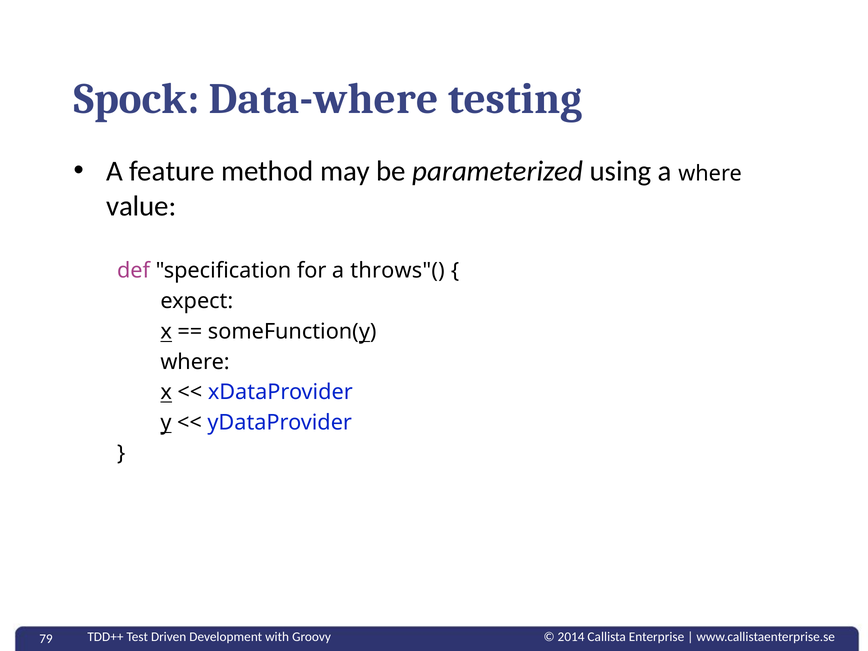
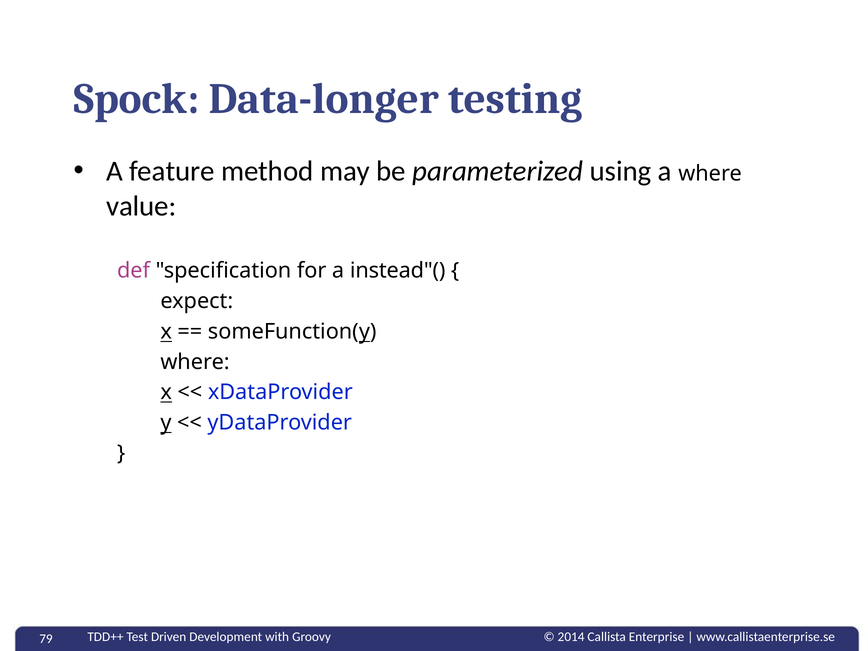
Data-where: Data-where -> Data-longer
throws"(: throws"( -> instead"(
